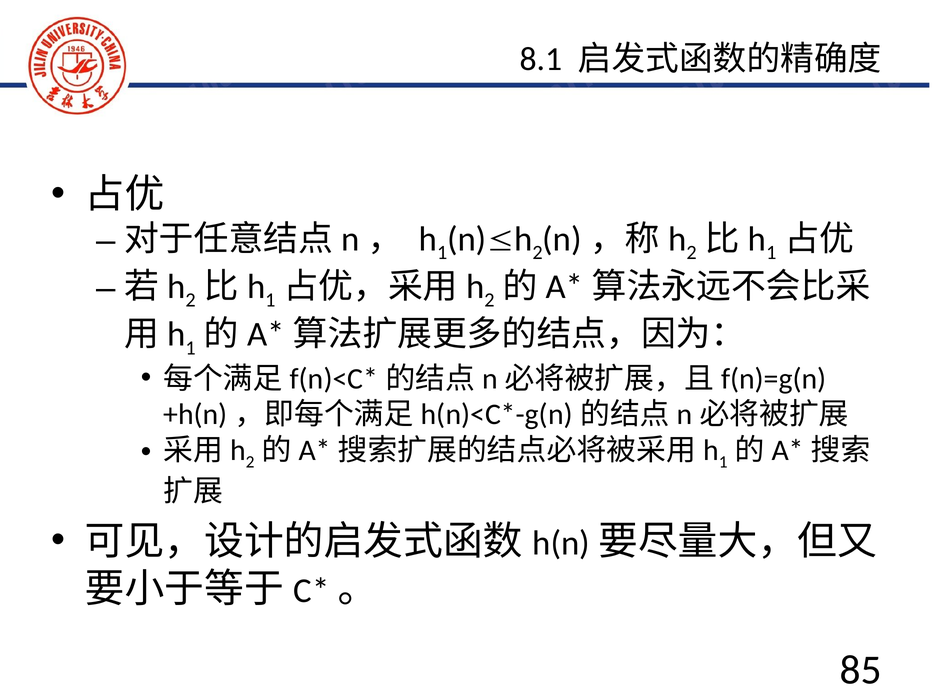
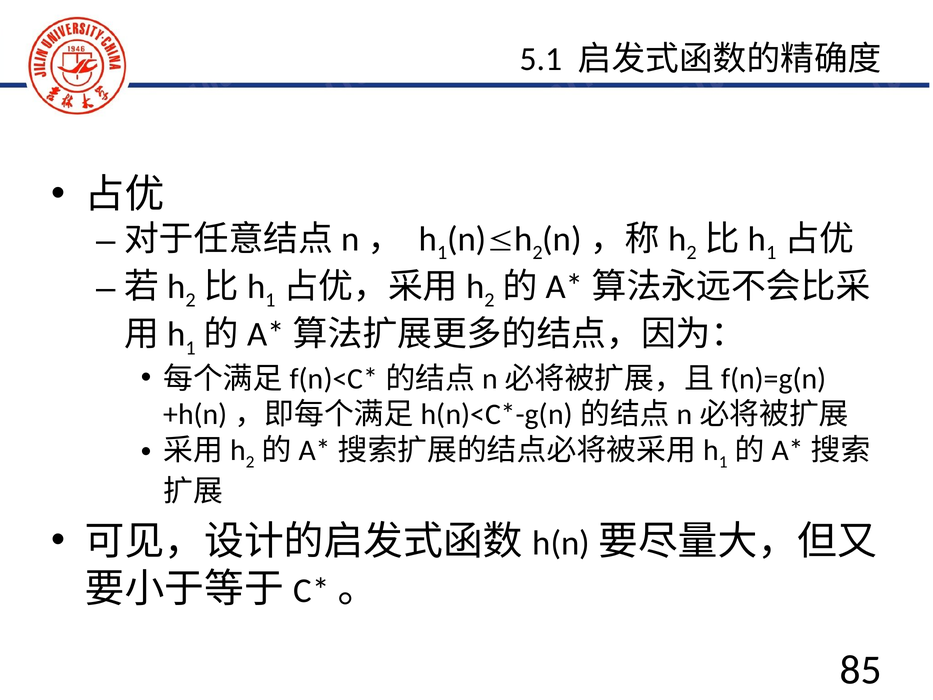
8.1: 8.1 -> 5.1
